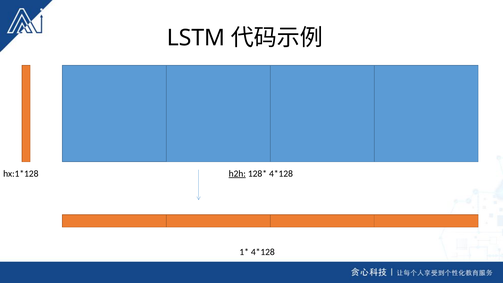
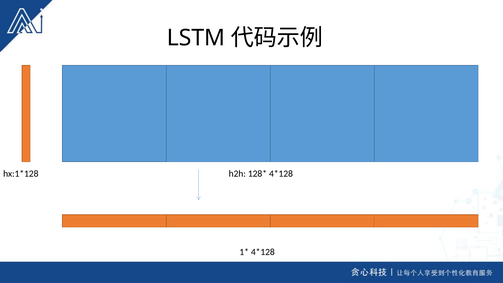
h2h underline: present -> none
